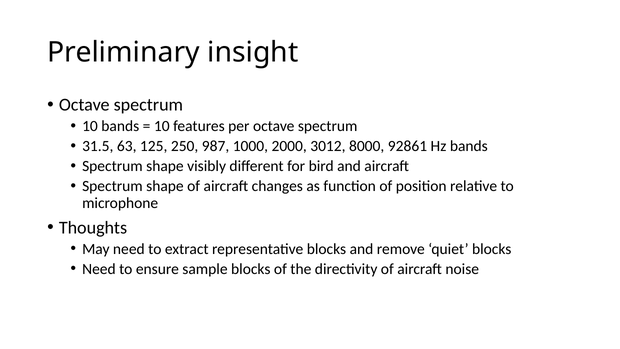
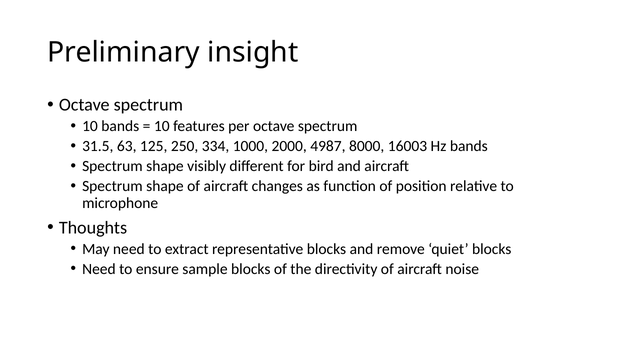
987: 987 -> 334
3012: 3012 -> 4987
92861: 92861 -> 16003
